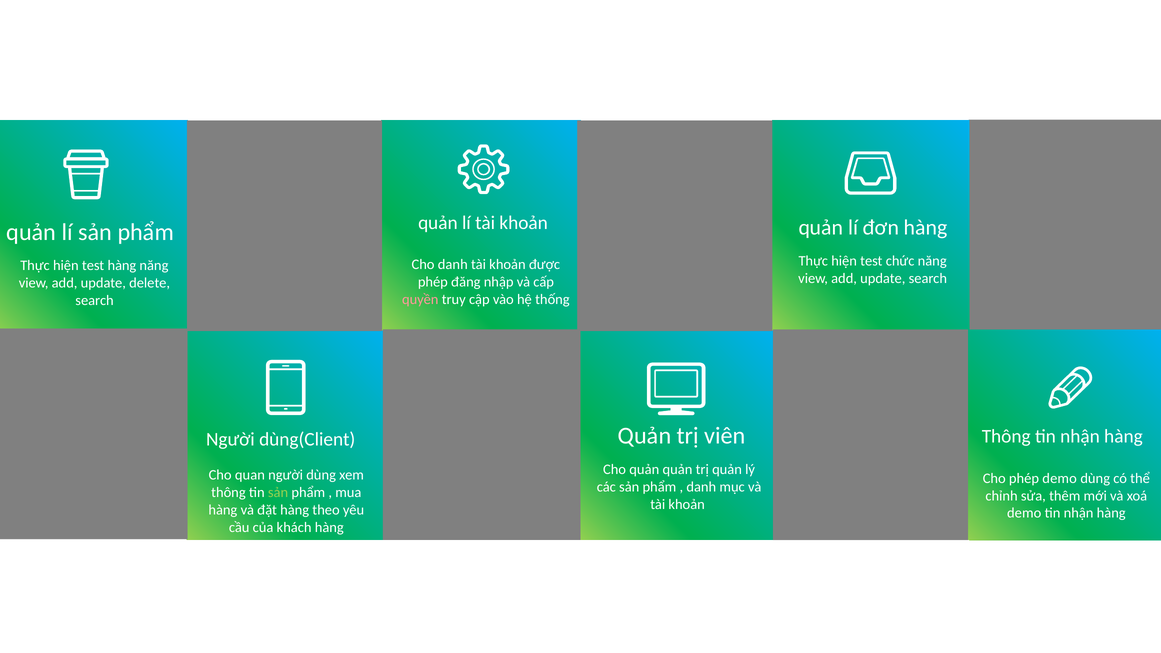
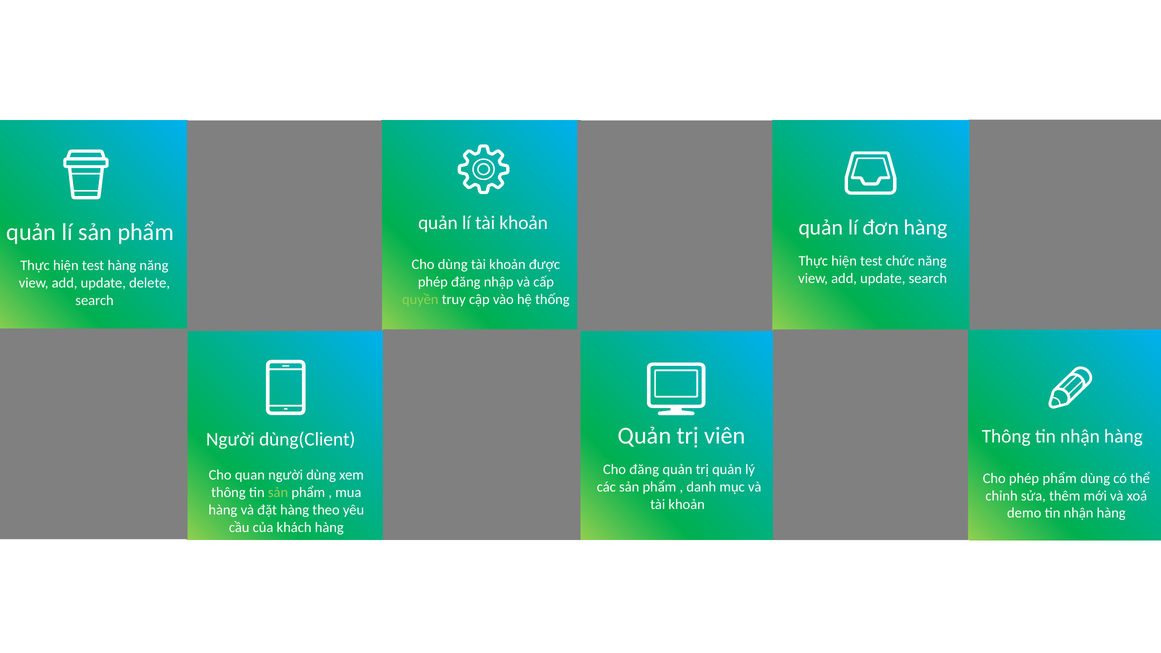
Cho danh: danh -> dùng
quyền colour: pink -> light green
Cho quản: quản -> đăng
phép demo: demo -> phẩm
